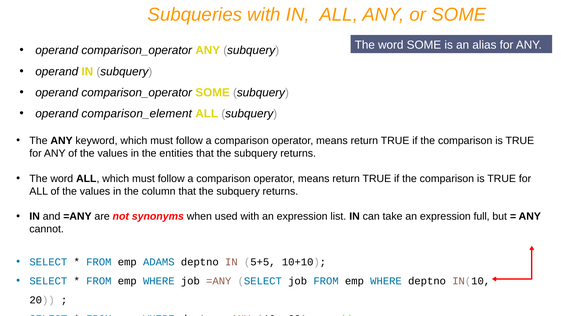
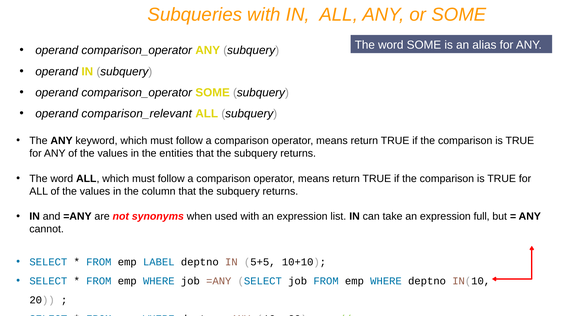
comparison_element: comparison_element -> comparison_relevant
ADAMS: ADAMS -> LABEL
